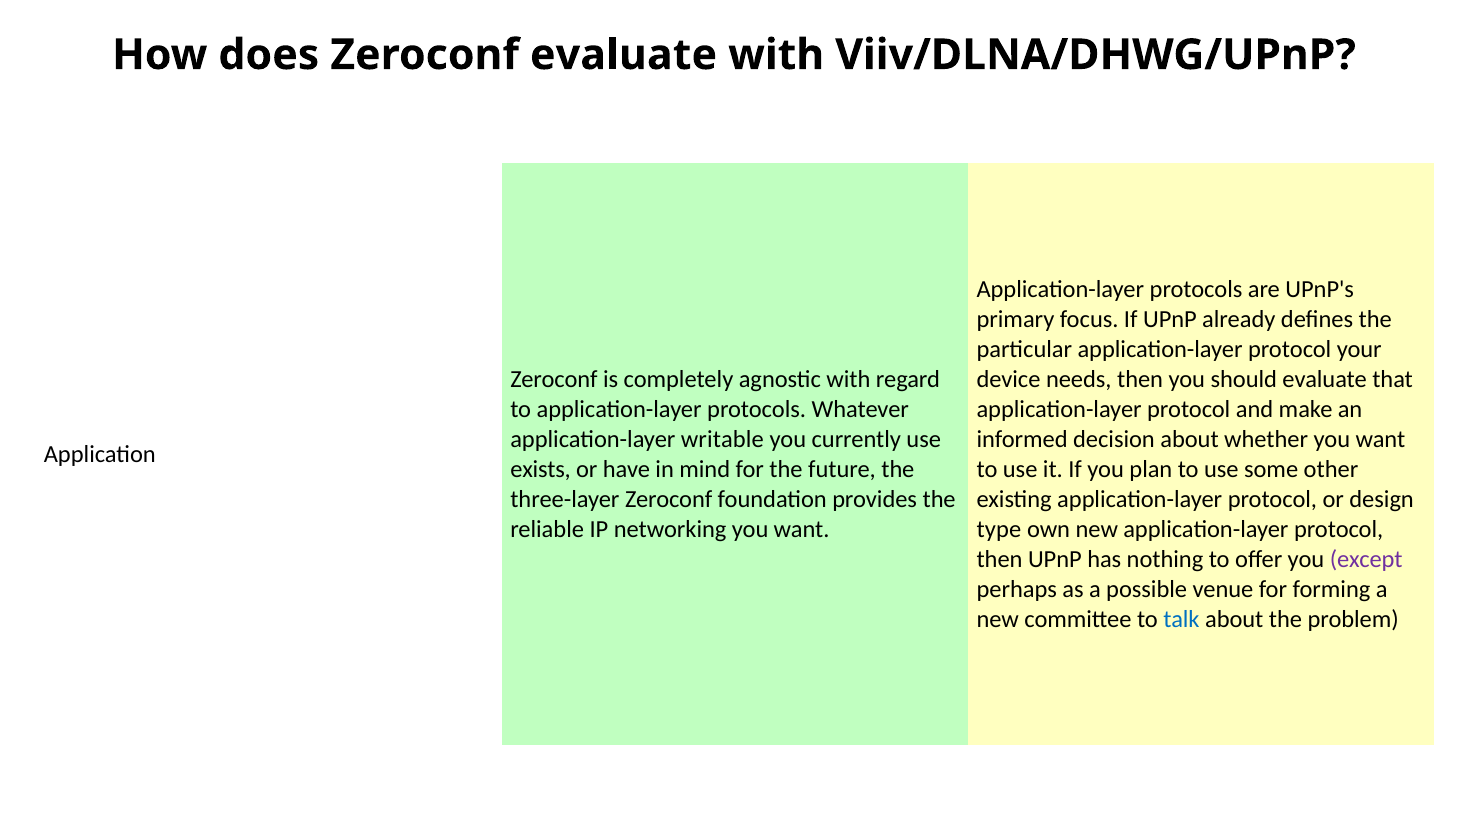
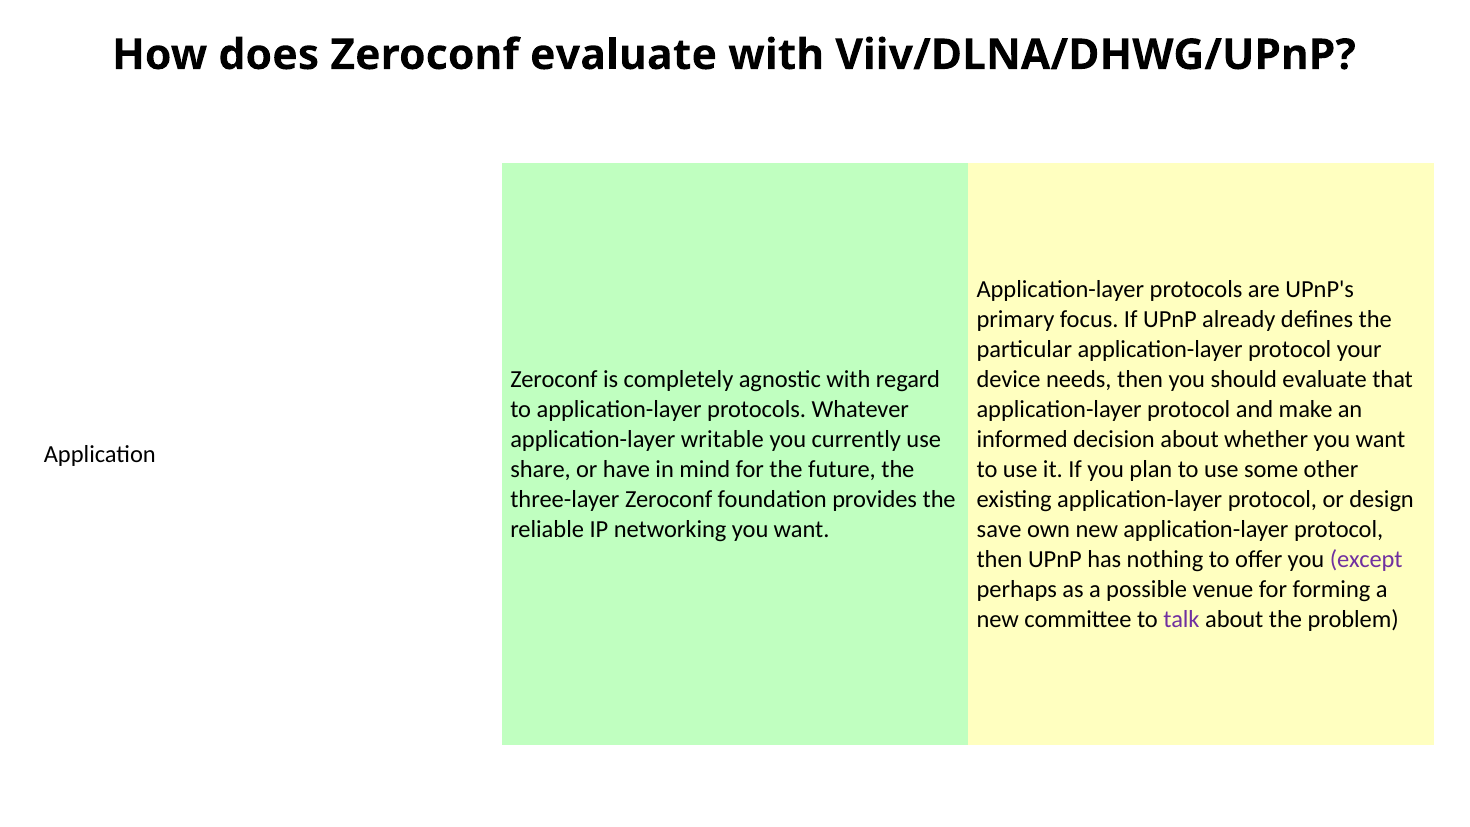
exists: exists -> share
type: type -> save
talk colour: blue -> purple
